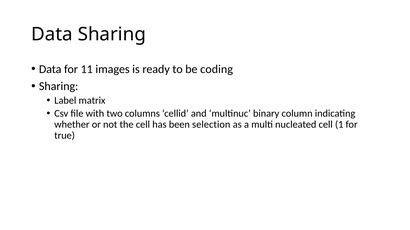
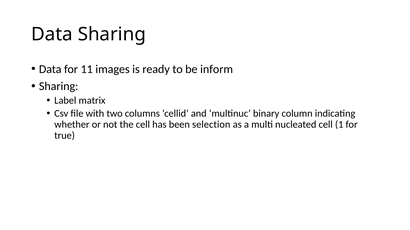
coding: coding -> inform
